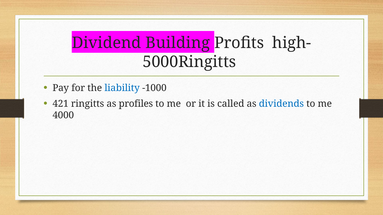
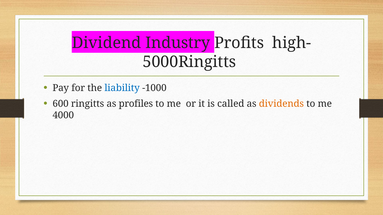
Building: Building -> Industry
421: 421 -> 600
dividends colour: blue -> orange
